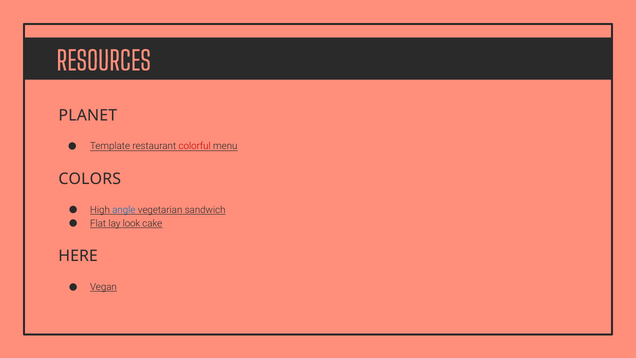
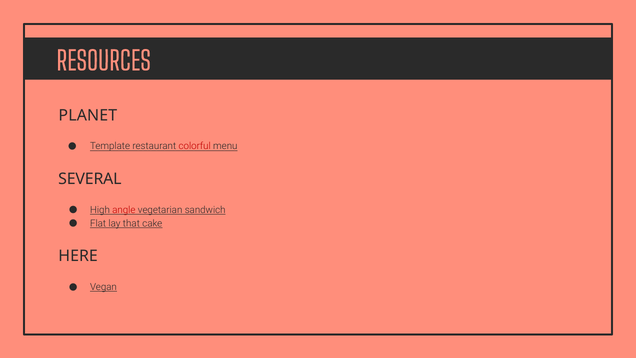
COLORS: COLORS -> SEVERAL
angle colour: blue -> red
look: look -> that
